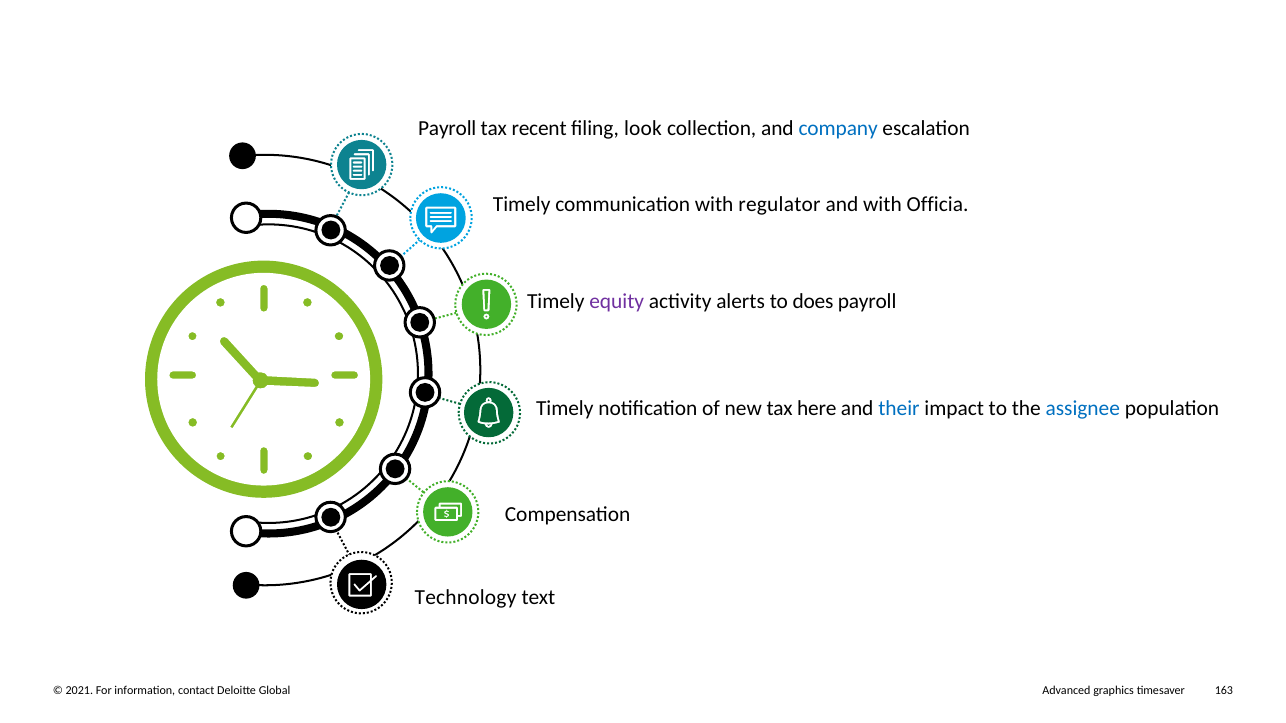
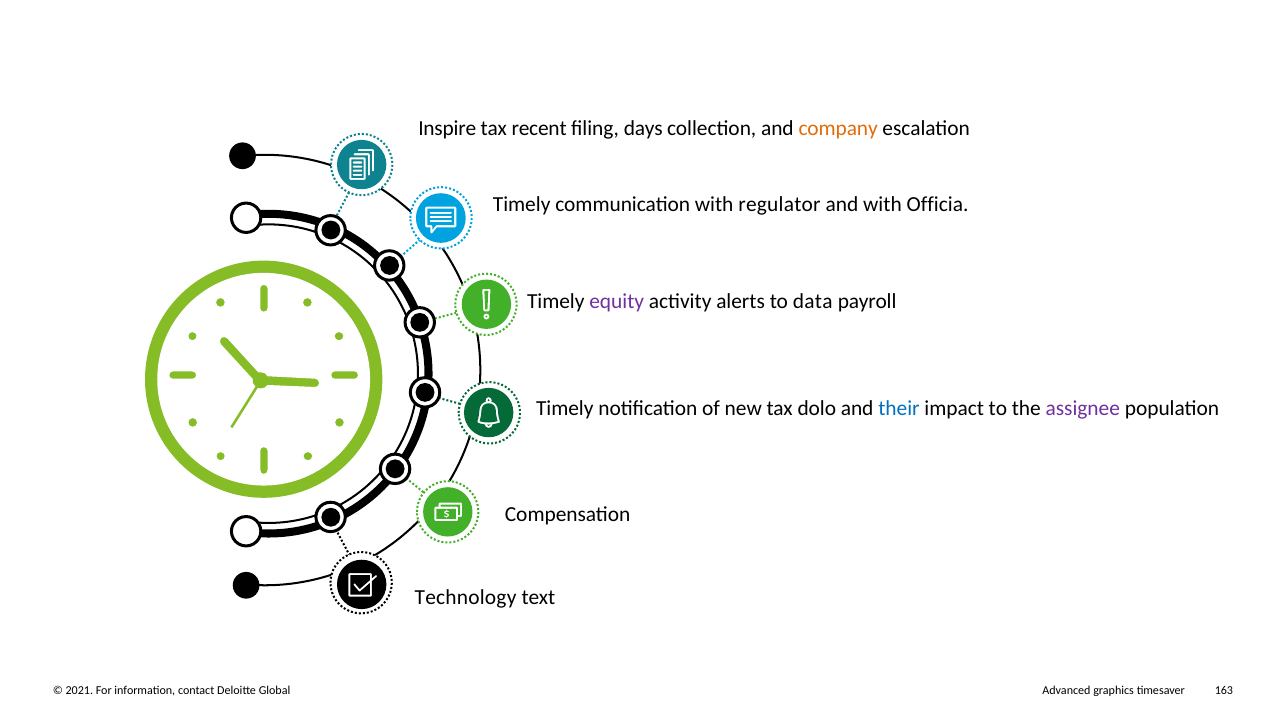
Payroll at (447, 128): Payroll -> Inspire
look: look -> days
company colour: blue -> orange
does: does -> data
here: here -> dolo
assignee colour: blue -> purple
